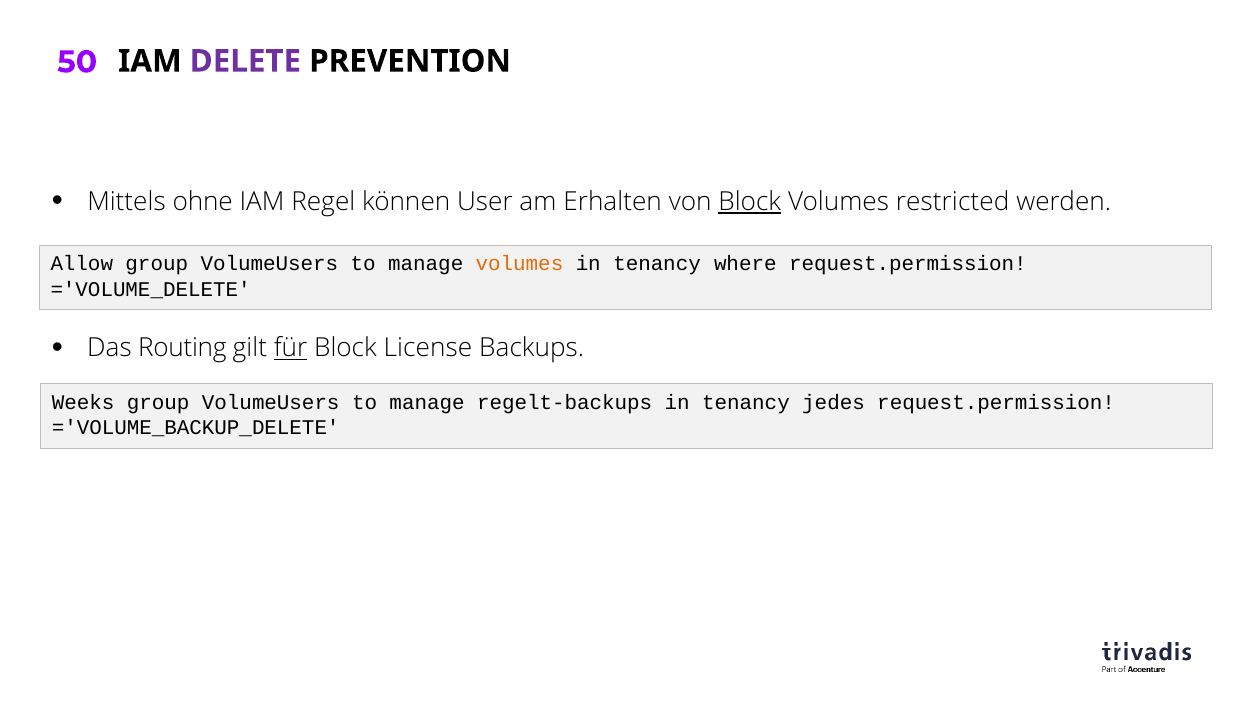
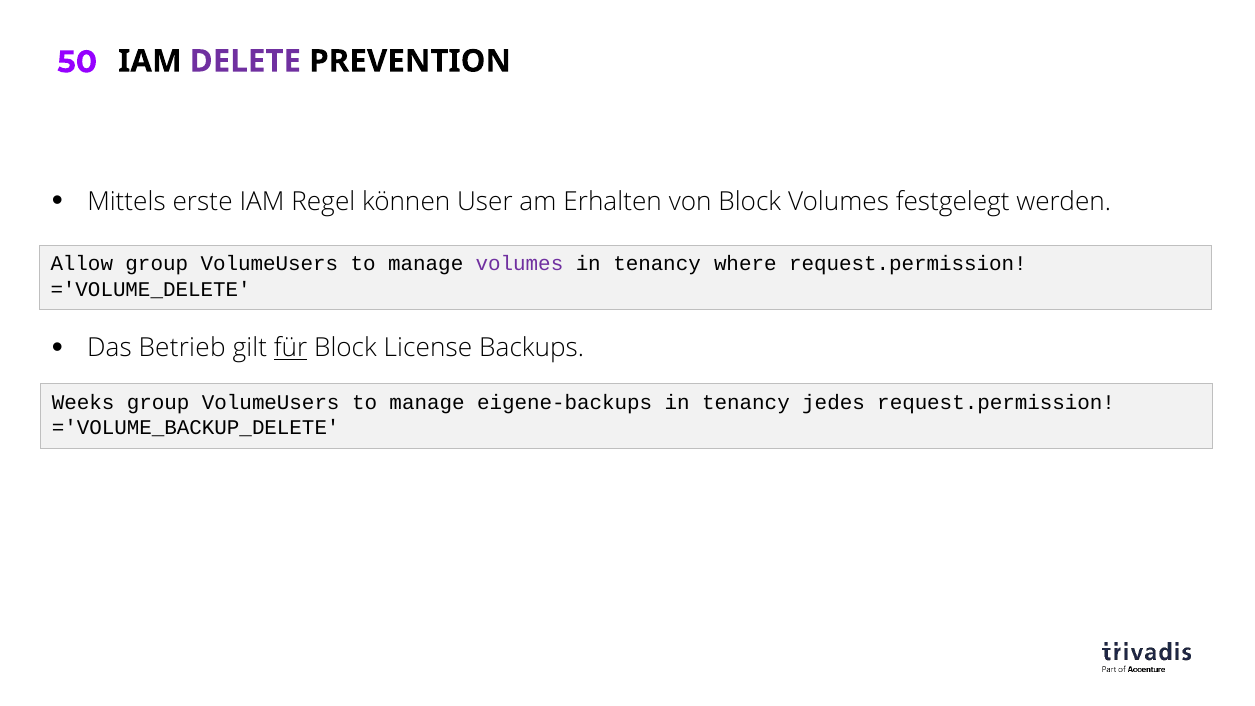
ohne: ohne -> erste
Block at (750, 202) underline: present -> none
restricted: restricted -> festgelegt
volumes at (519, 264) colour: orange -> purple
Routing: Routing -> Betrieb
regelt-backups: regelt-backups -> eigene-backups
